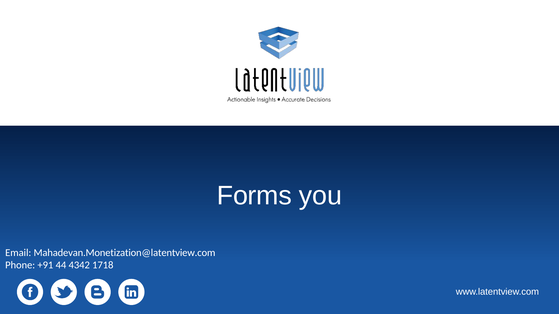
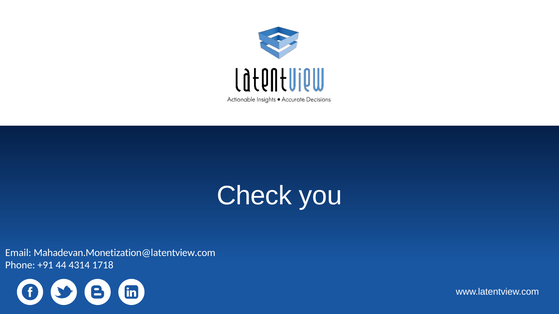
Forms: Forms -> Check
4342: 4342 -> 4314
